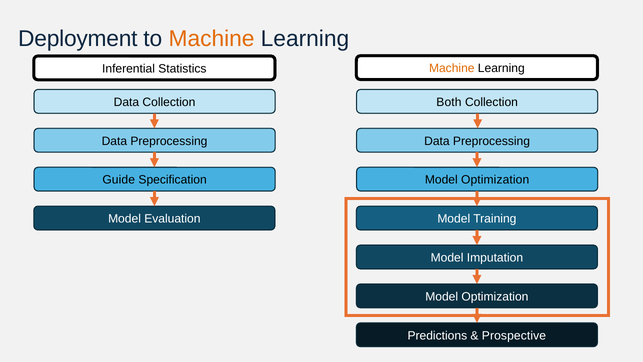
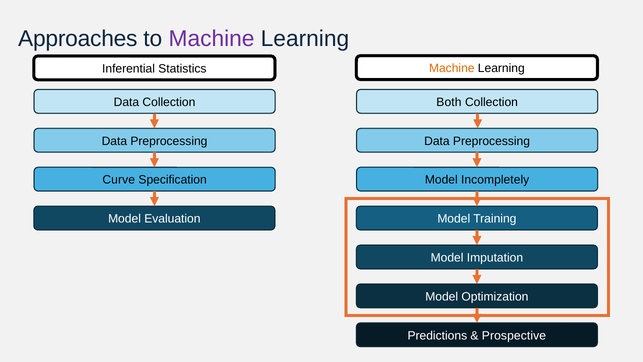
Deployment: Deployment -> Approaches
Machine at (212, 39) colour: orange -> purple
Guide: Guide -> Curve
Optimization at (495, 180): Optimization -> Incompletely
